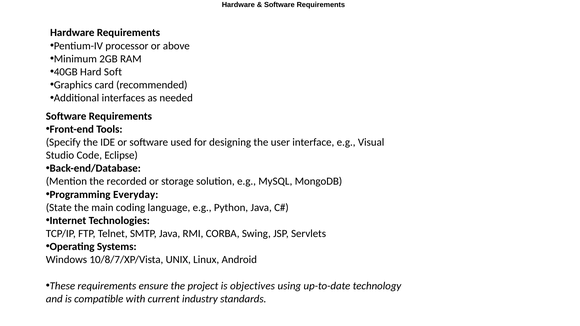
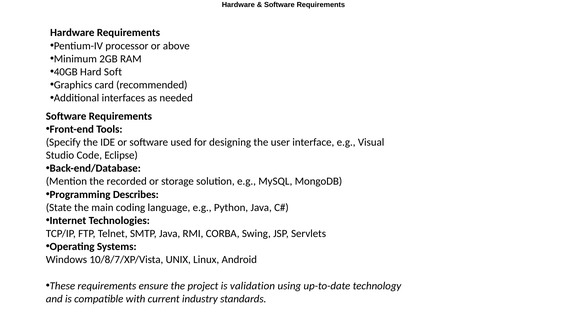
Everyday: Everyday -> Describes
objectives: objectives -> validation
